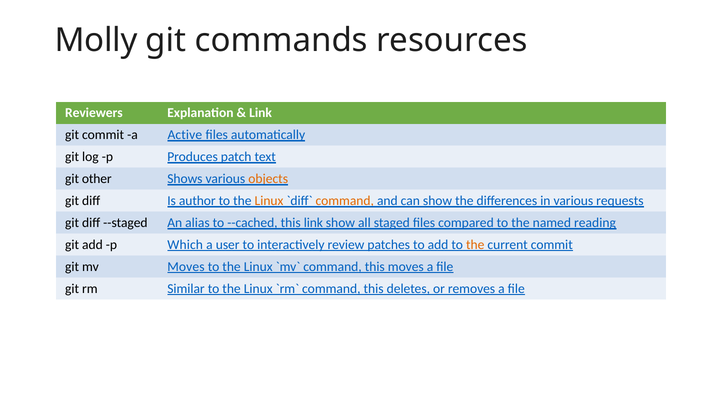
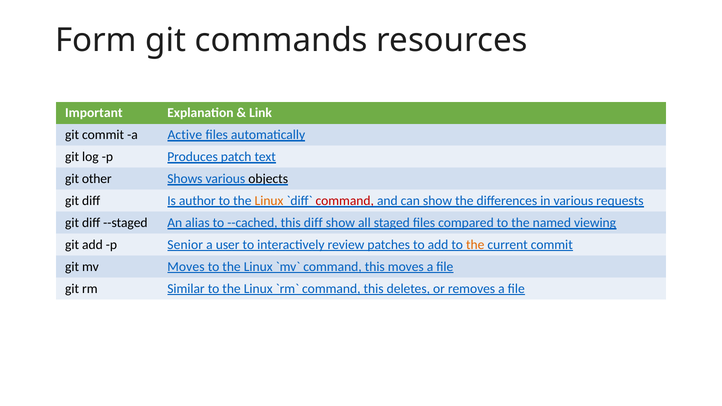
Molly: Molly -> Form
Reviewers: Reviewers -> Important
objects colour: orange -> black
command at (345, 201) colour: orange -> red
this link: link -> diff
reading: reading -> viewing
Which: Which -> Senior
